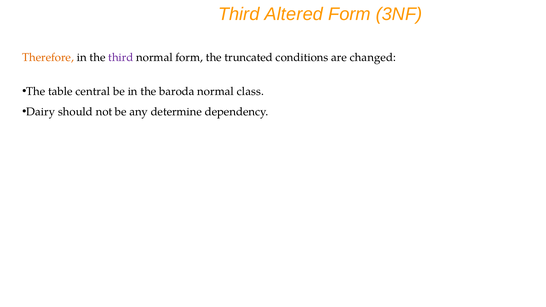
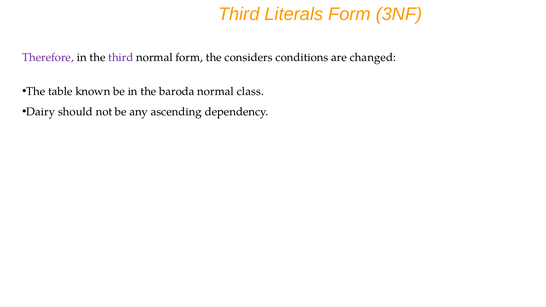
Altered: Altered -> Literals
Therefore colour: orange -> purple
truncated: truncated -> considers
central: central -> known
determine: determine -> ascending
